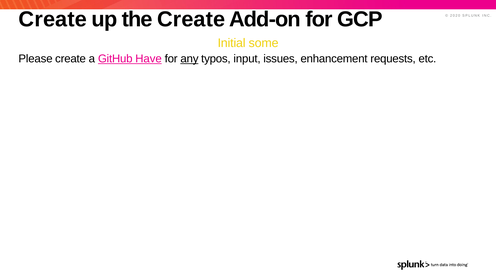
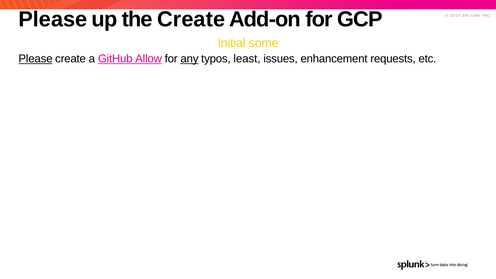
Create at (53, 19): Create -> Please
Please at (36, 59) underline: none -> present
Have: Have -> Allow
input: input -> least
